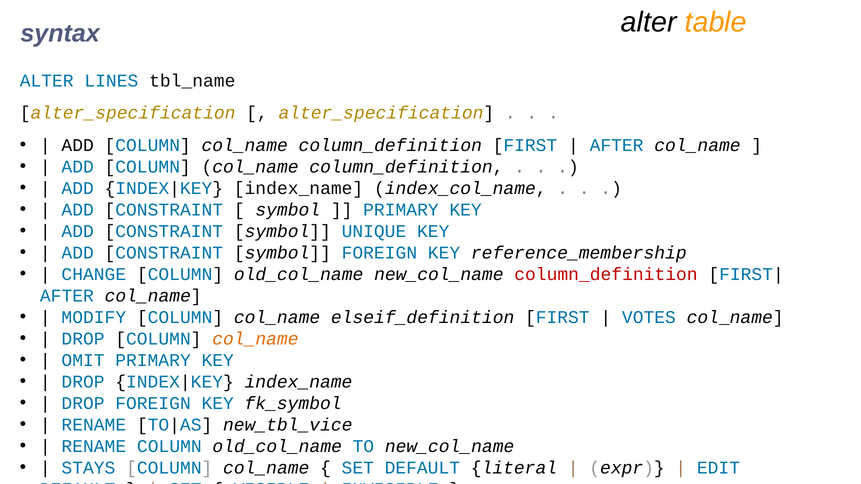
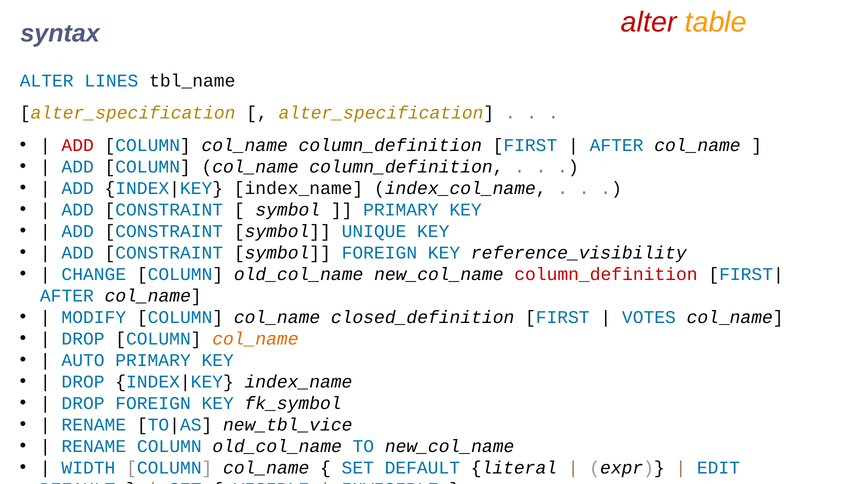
alter at (649, 22) colour: black -> red
ADD at (78, 145) colour: black -> red
reference_membership: reference_membership -> reference_visibility
elseif_definition: elseif_definition -> closed_definition
OMIT: OMIT -> AUTO
STAYS: STAYS -> WIDTH
